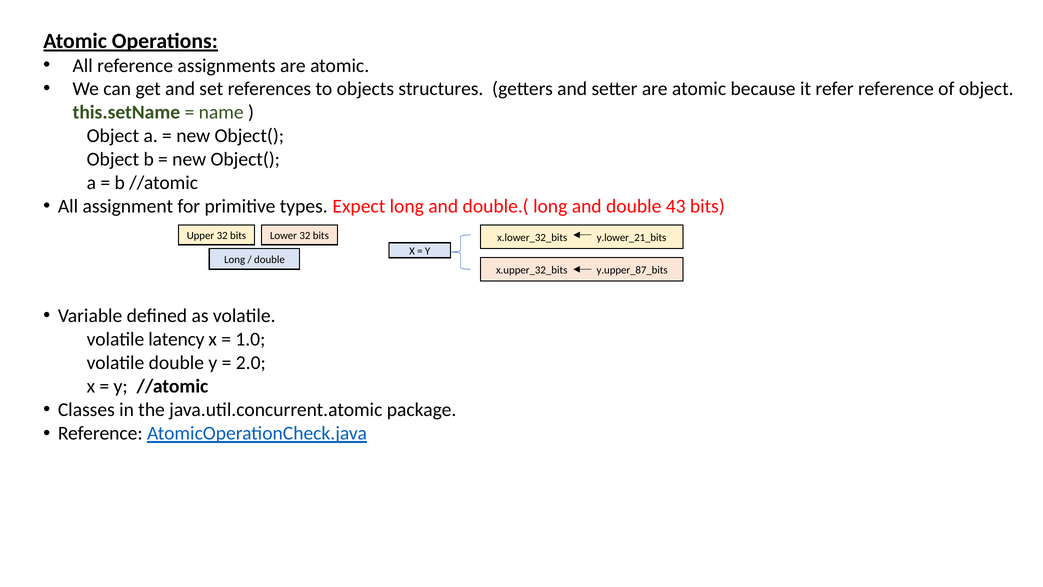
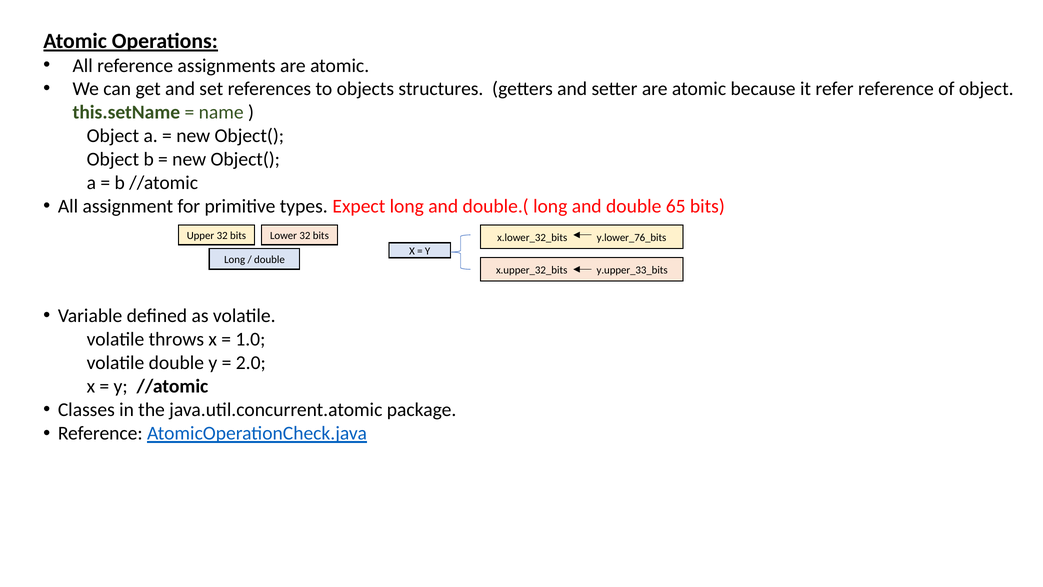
43: 43 -> 65
y.lower_21_bits: y.lower_21_bits -> y.lower_76_bits
y.upper_87_bits: y.upper_87_bits -> y.upper_33_bits
latency: latency -> throws
